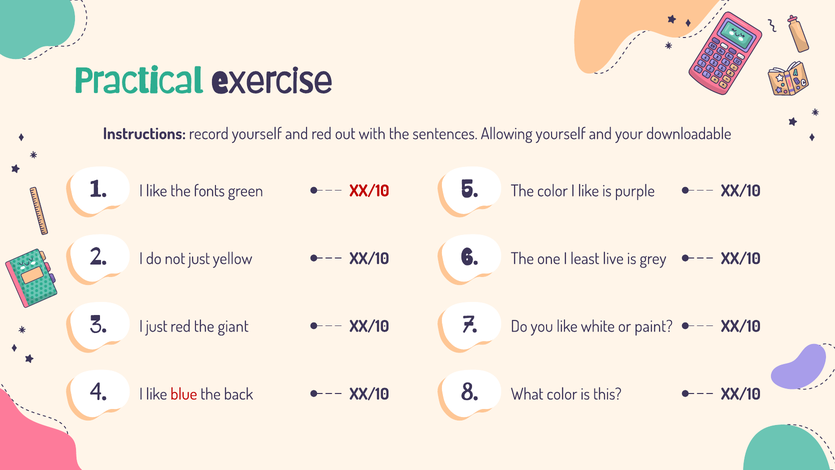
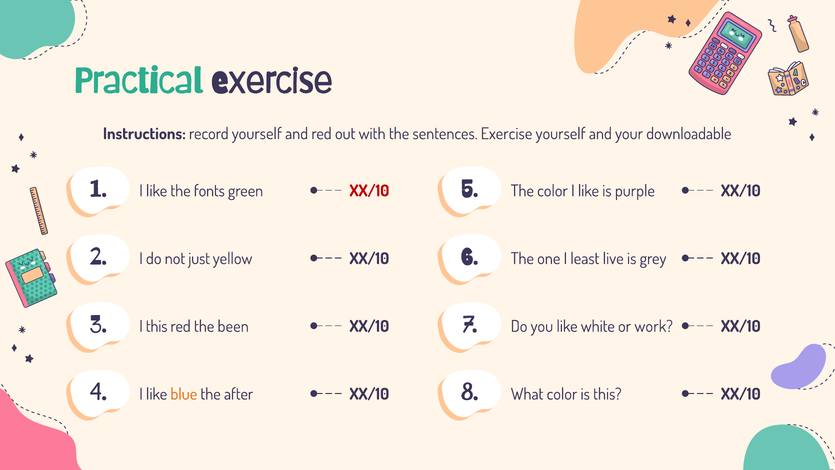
sentences Allowing: Allowing -> Exercise
I just: just -> this
giant: giant -> been
paint: paint -> work
blue colour: red -> orange
back: back -> after
